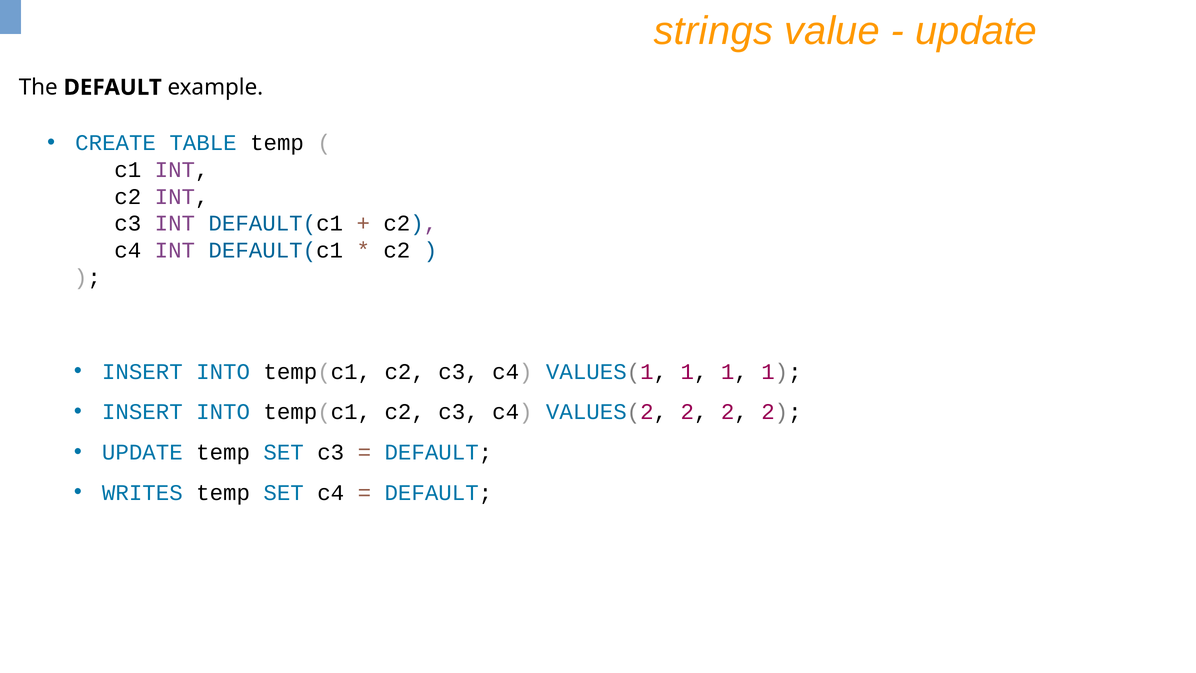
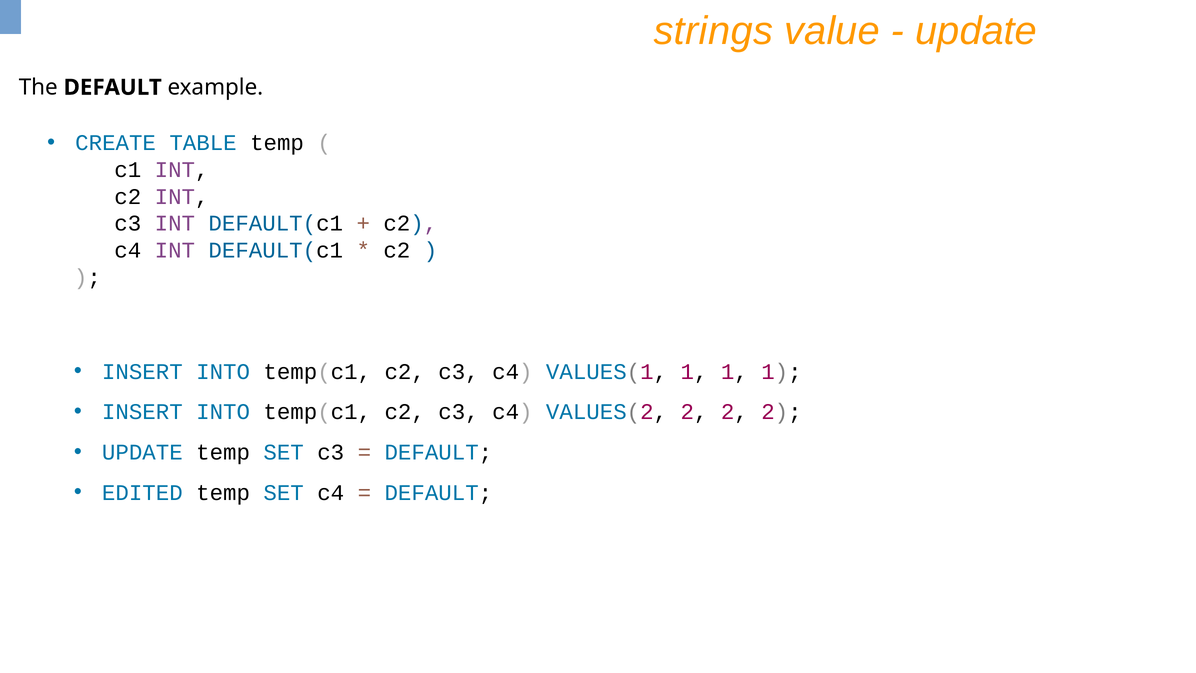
WRITES: WRITES -> EDITED
